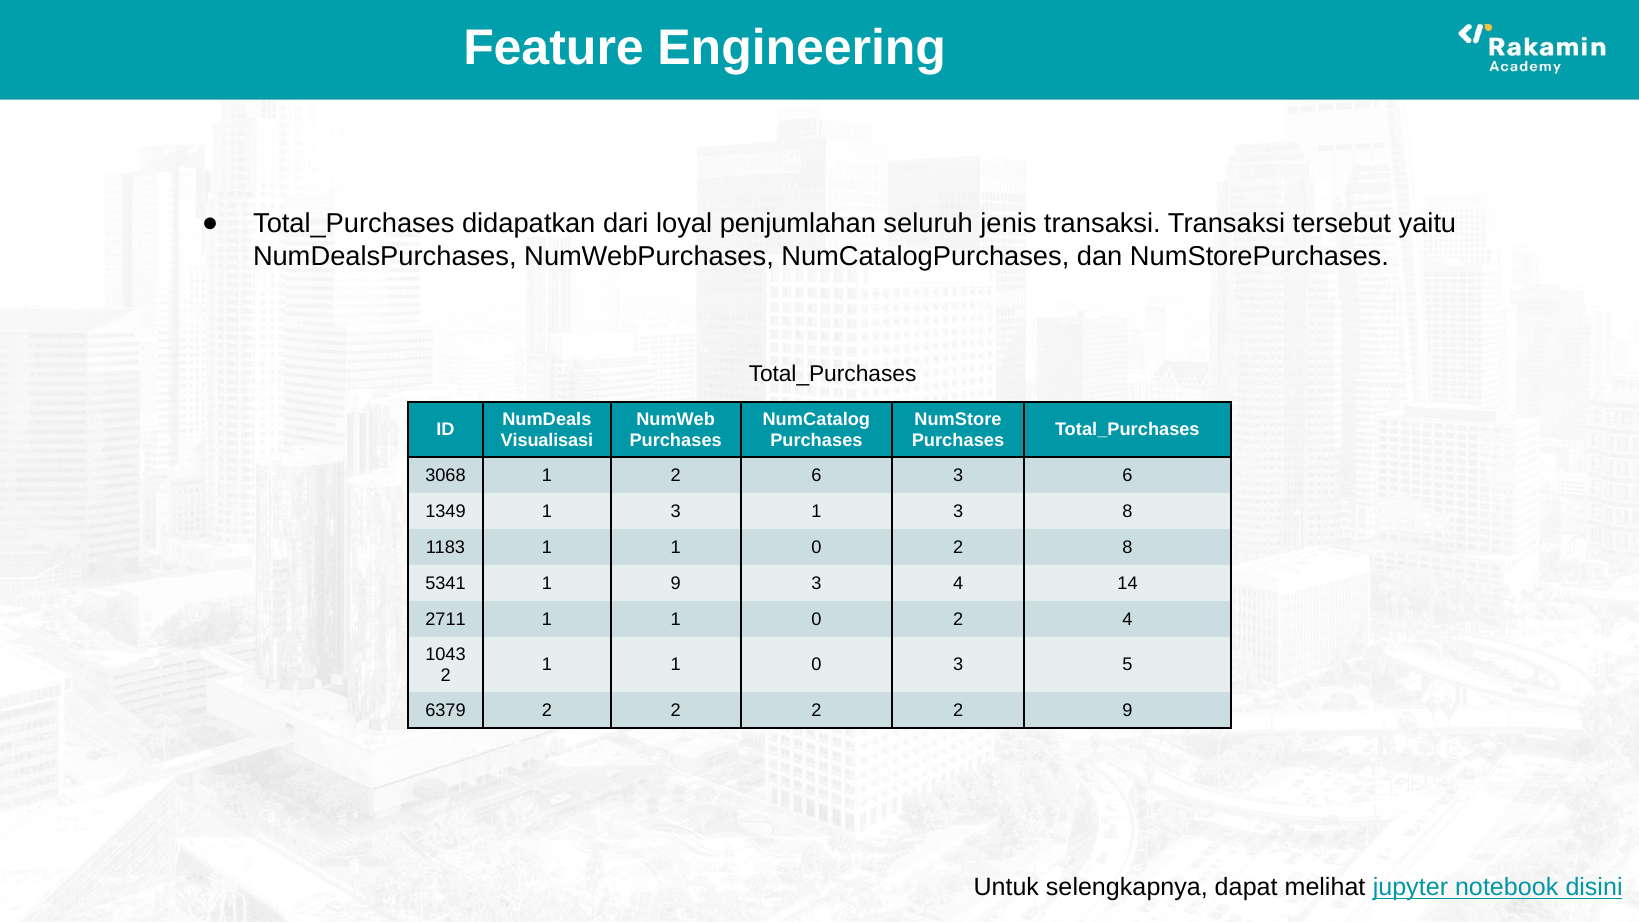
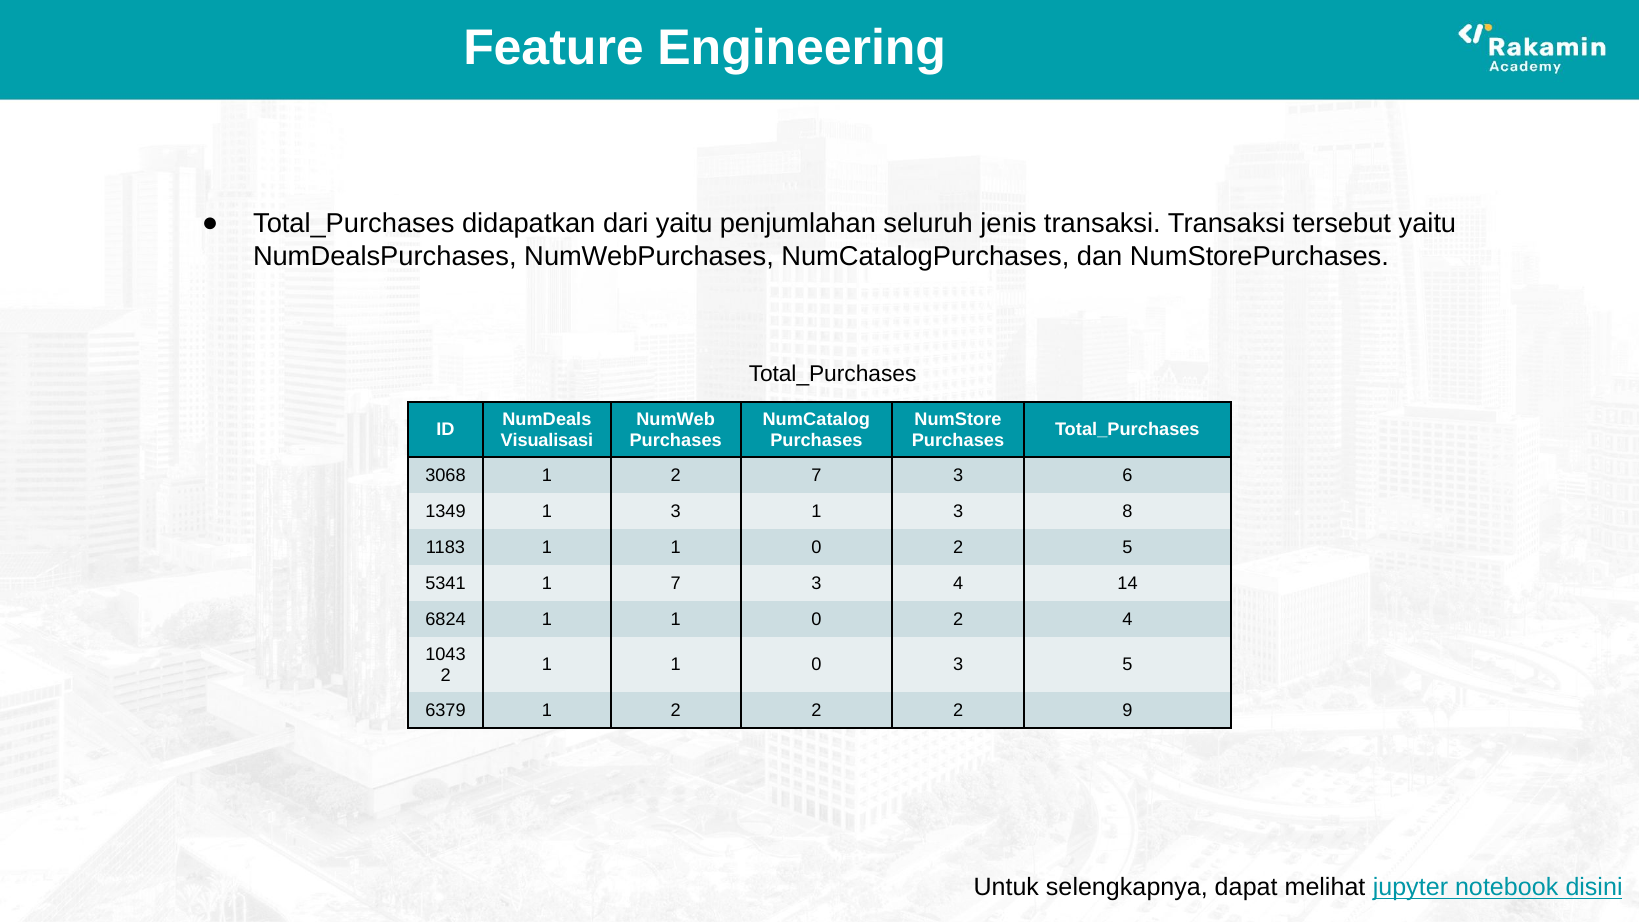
dari loyal: loyal -> yaitu
2 6: 6 -> 7
2 8: 8 -> 5
1 9: 9 -> 7
2711: 2711 -> 6824
6379 2: 2 -> 1
